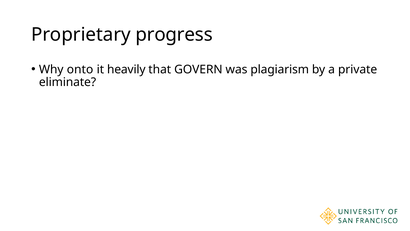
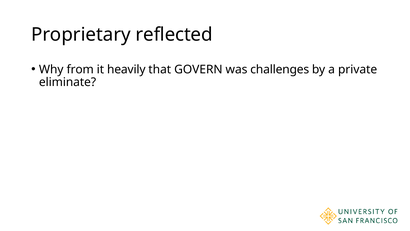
progress: progress -> reflected
onto: onto -> from
plagiarism: plagiarism -> challenges
